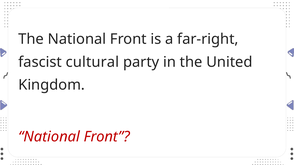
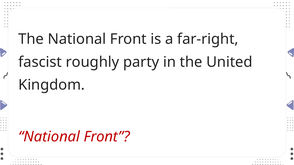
cultural: cultural -> roughly
